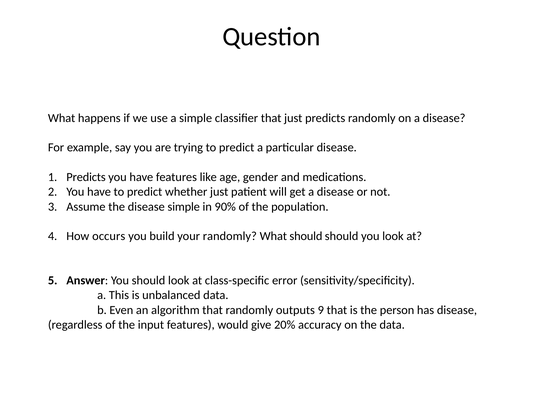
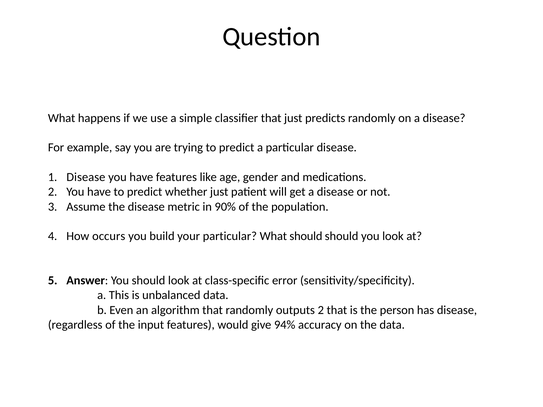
1 Predicts: Predicts -> Disease
disease simple: simple -> metric
your randomly: randomly -> particular
outputs 9: 9 -> 2
20%: 20% -> 94%
